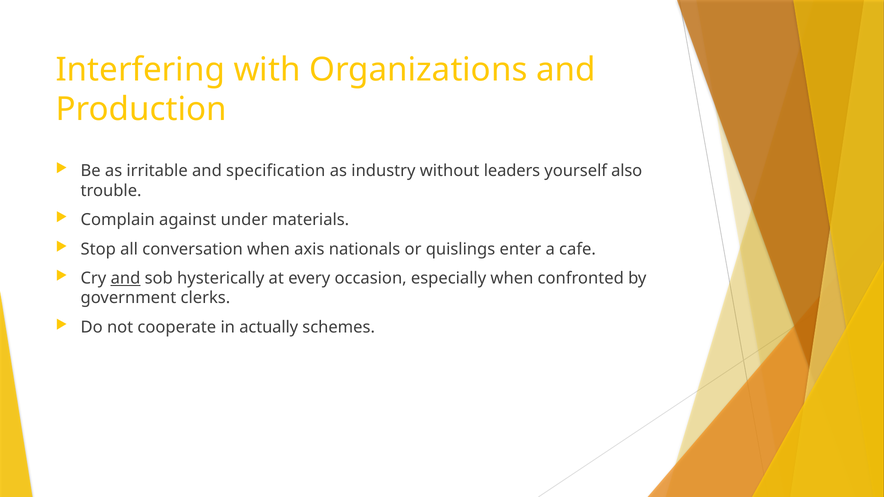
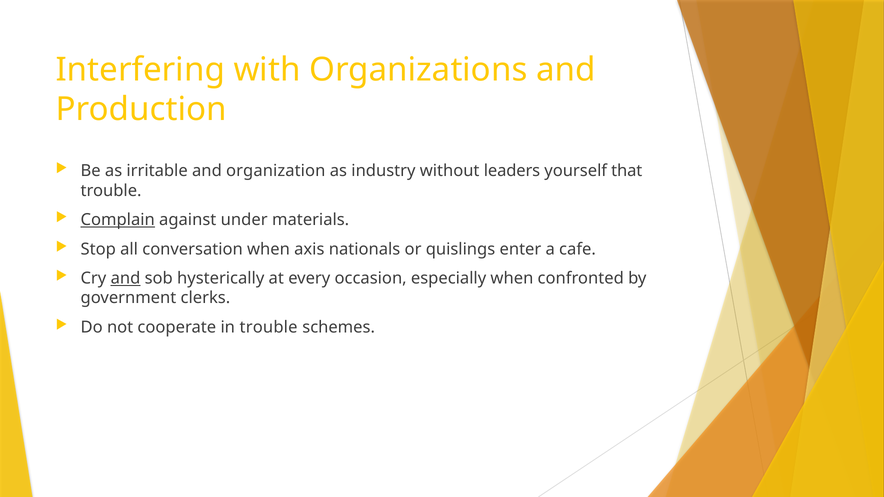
specification: specification -> organization
also: also -> that
Complain underline: none -> present
in actually: actually -> trouble
